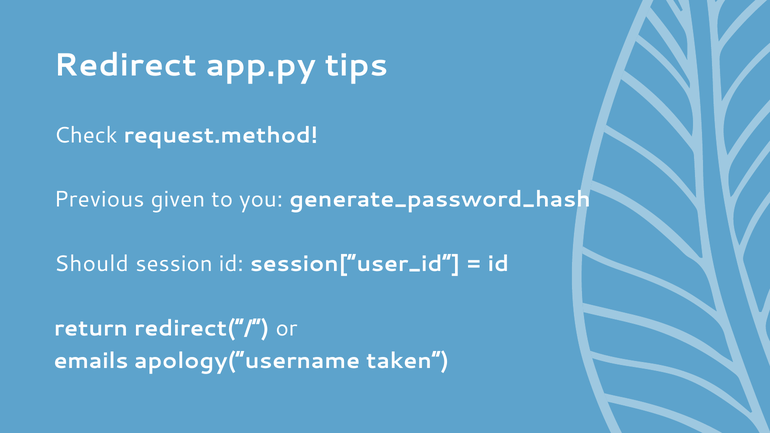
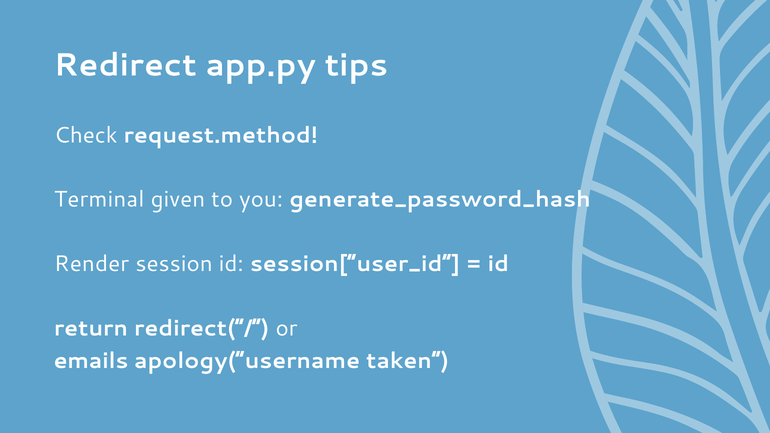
Previous: Previous -> Terminal
Should: Should -> Render
